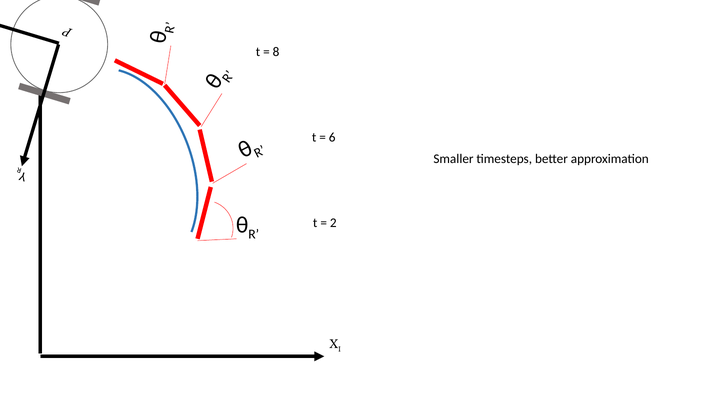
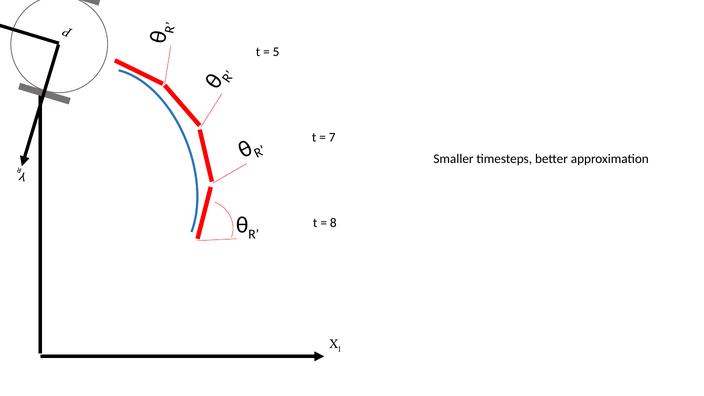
8: 8 -> 5
6: 6 -> 7
2: 2 -> 8
